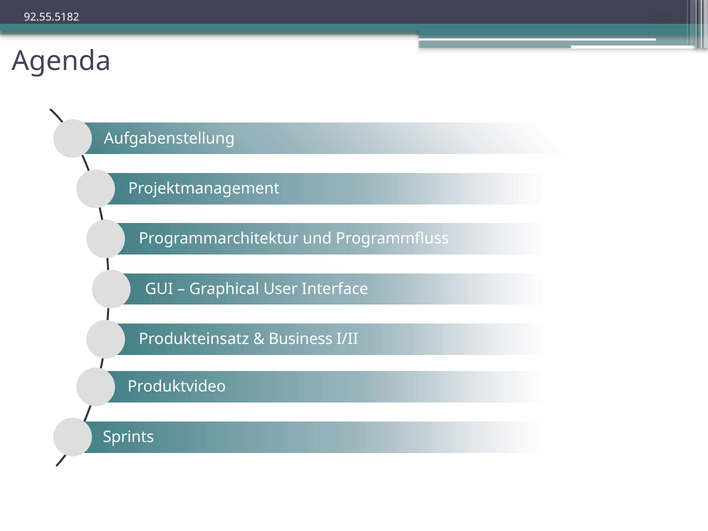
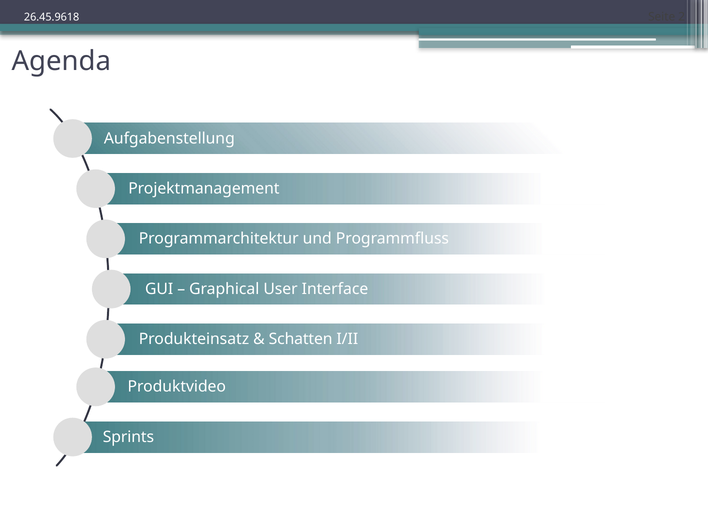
92.55.5182: 92.55.5182 -> 26.45.9618
Business: Business -> Schatten
